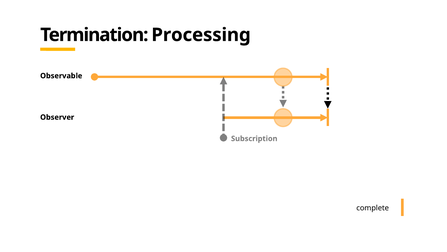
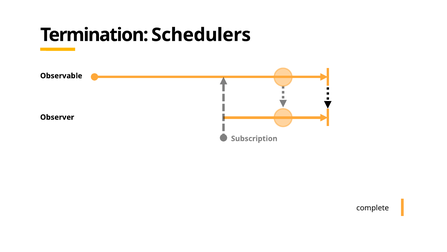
Processing: Processing -> Schedulers
